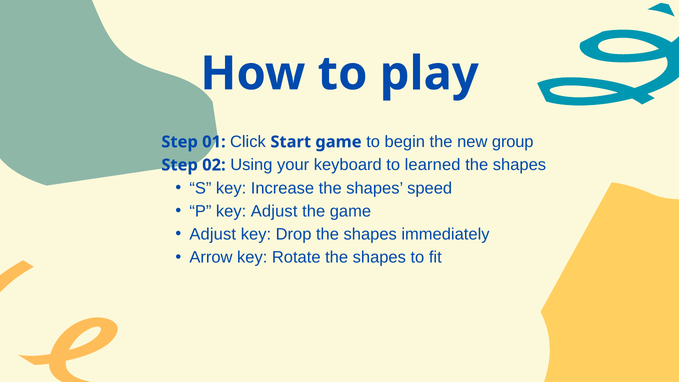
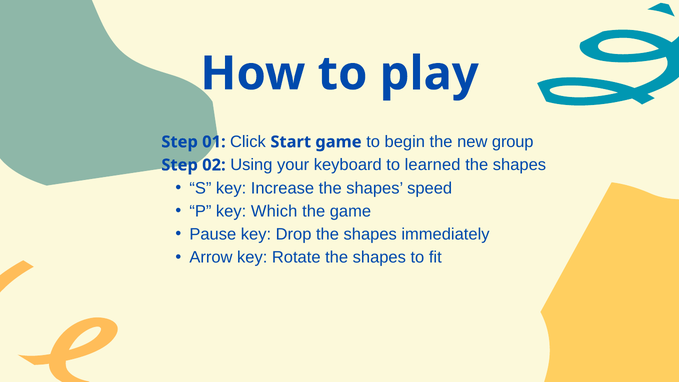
key Adjust: Adjust -> Which
Adjust at (213, 234): Adjust -> Pause
